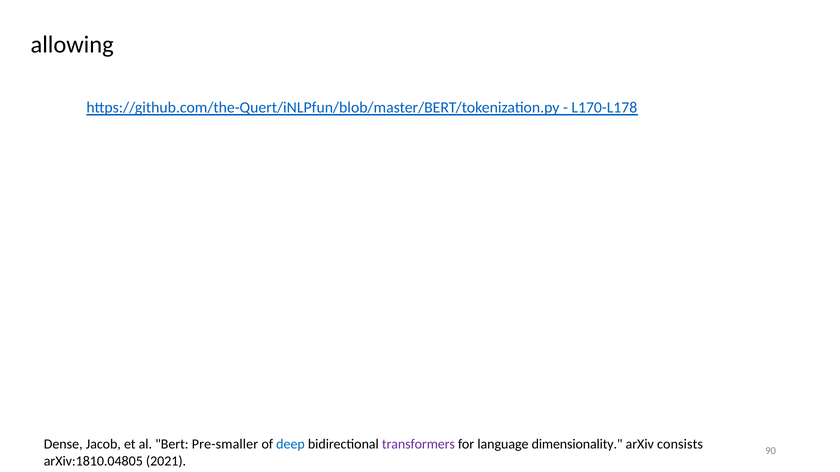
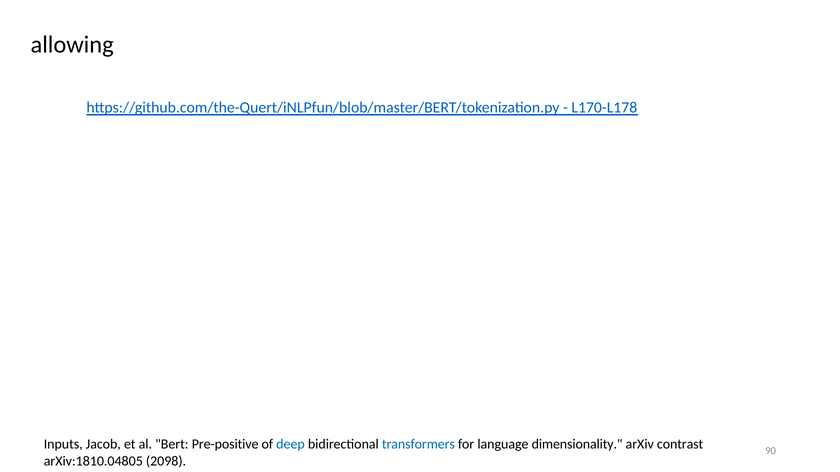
Dense: Dense -> Inputs
Pre-smaller: Pre-smaller -> Pre-positive
transformers colour: purple -> blue
consists: consists -> contrast
2021: 2021 -> 2098
